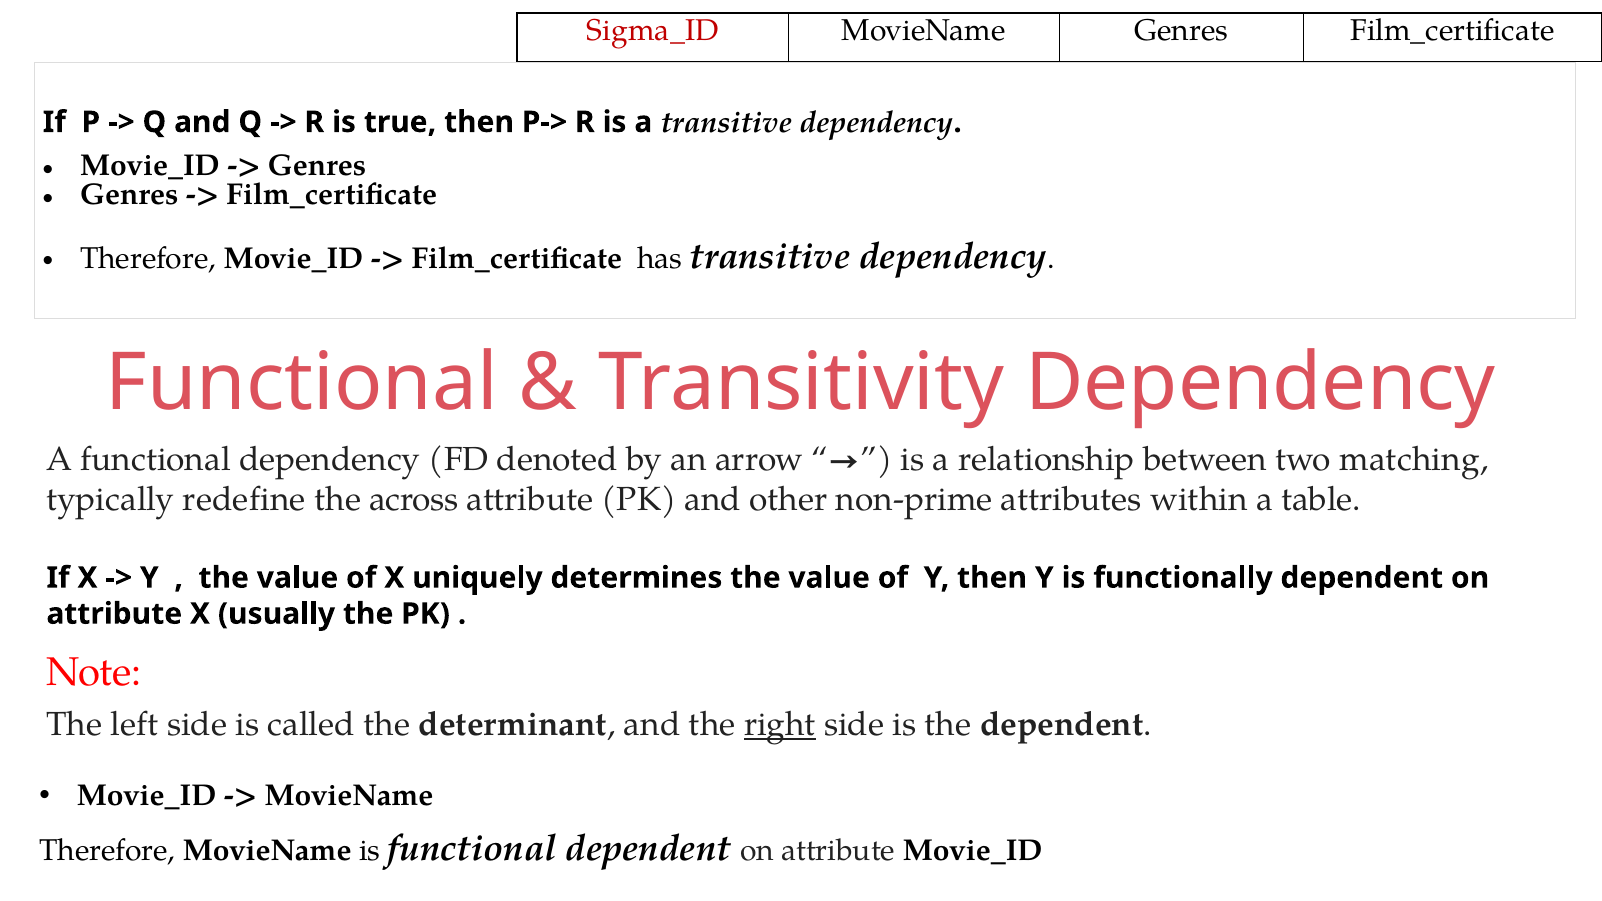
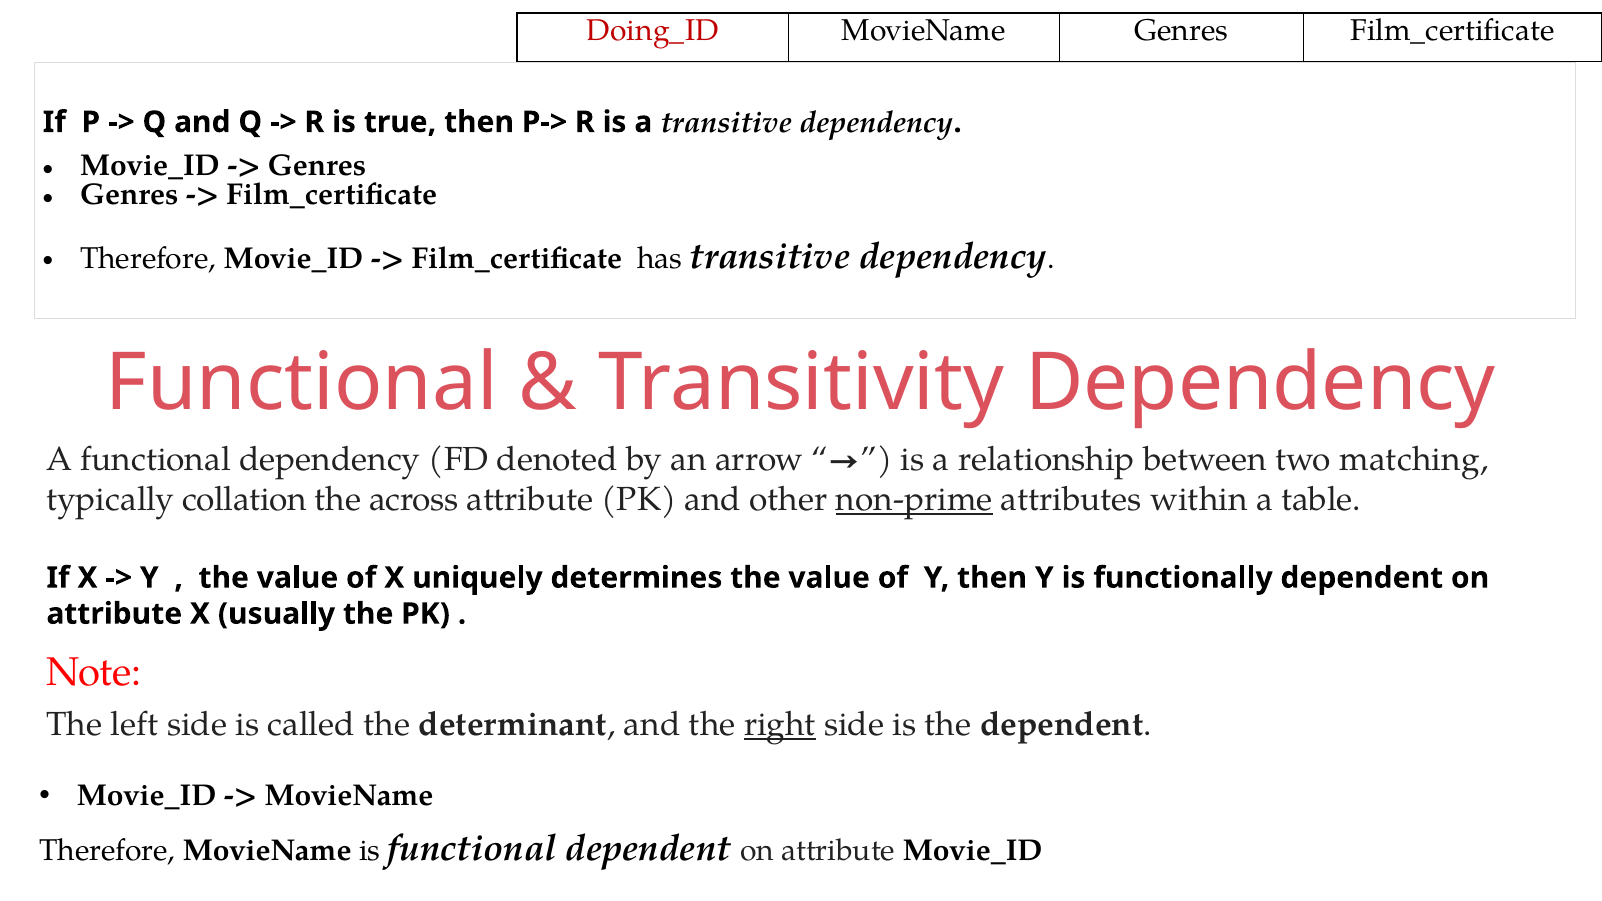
Sigma_ID: Sigma_ID -> Doing_ID
redefine: redefine -> collation
non-prime underline: none -> present
